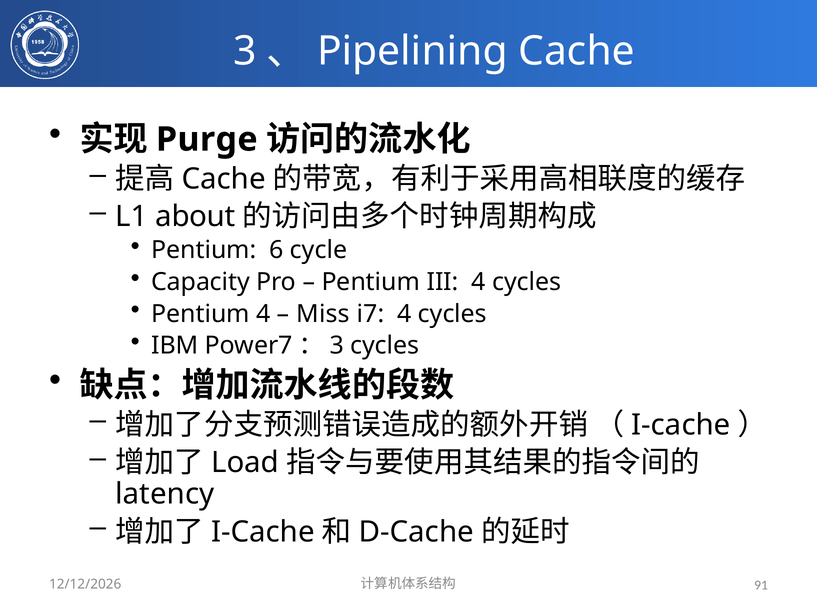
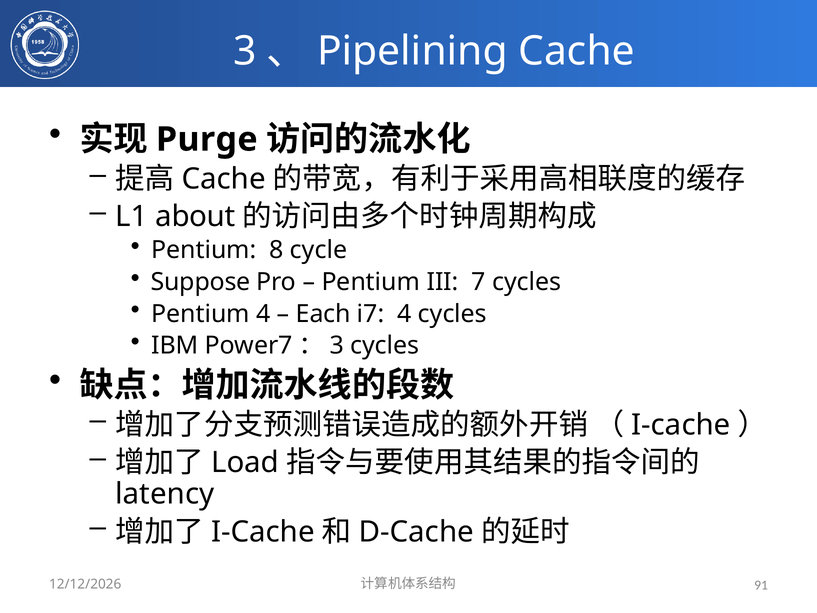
6: 6 -> 8
Capacity: Capacity -> Suppose
III 4: 4 -> 7
Miss: Miss -> Each
